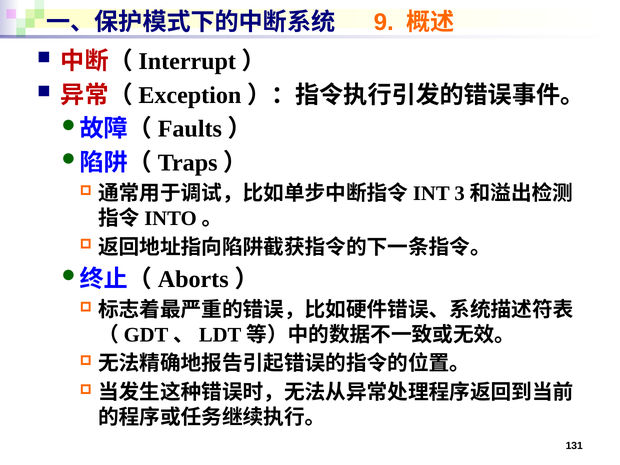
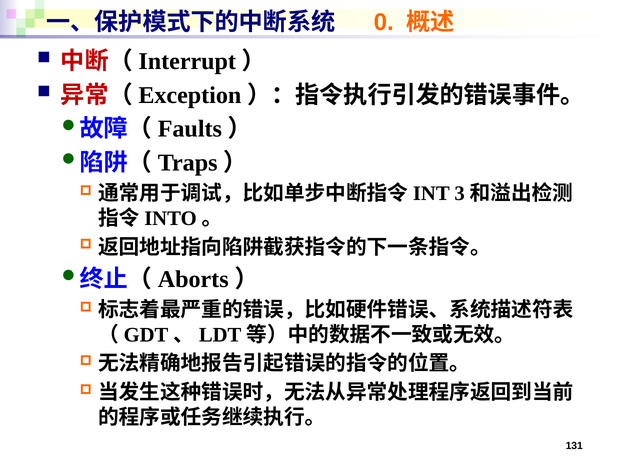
9: 9 -> 0
